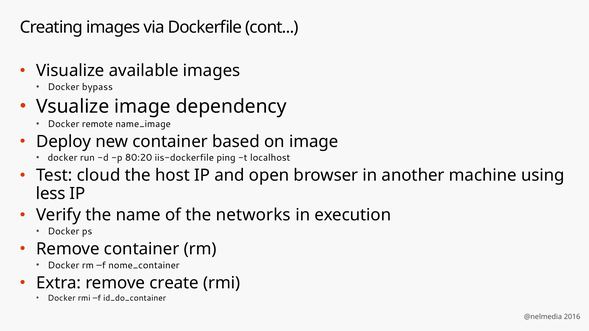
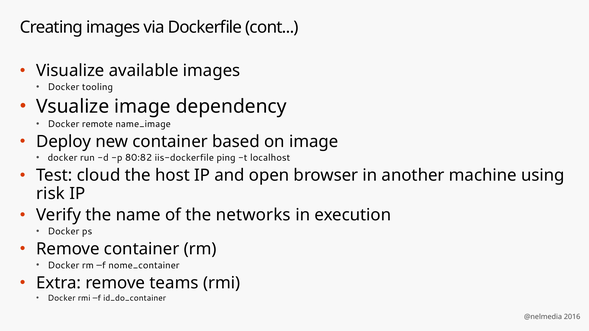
bypass: bypass -> tooling
80:20: 80:20 -> 80:82
less: less -> risk
create: create -> teams
